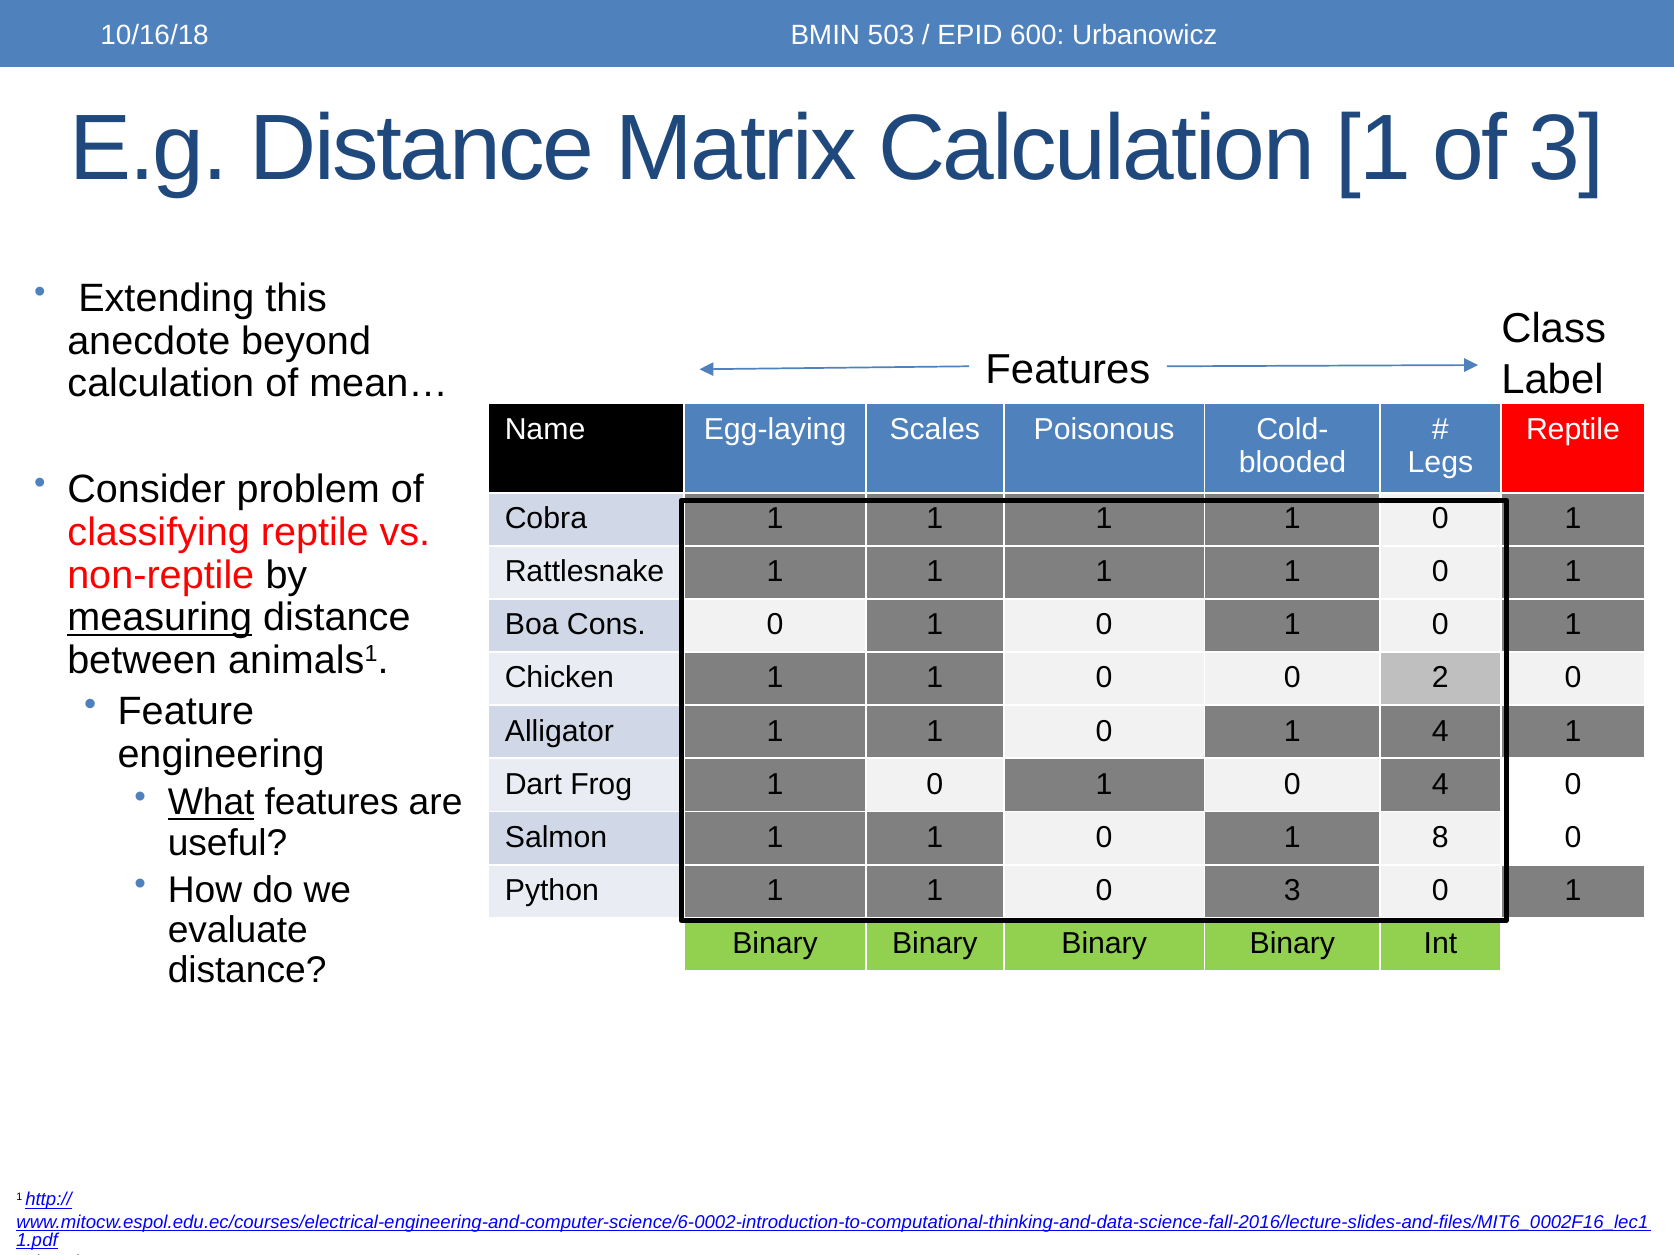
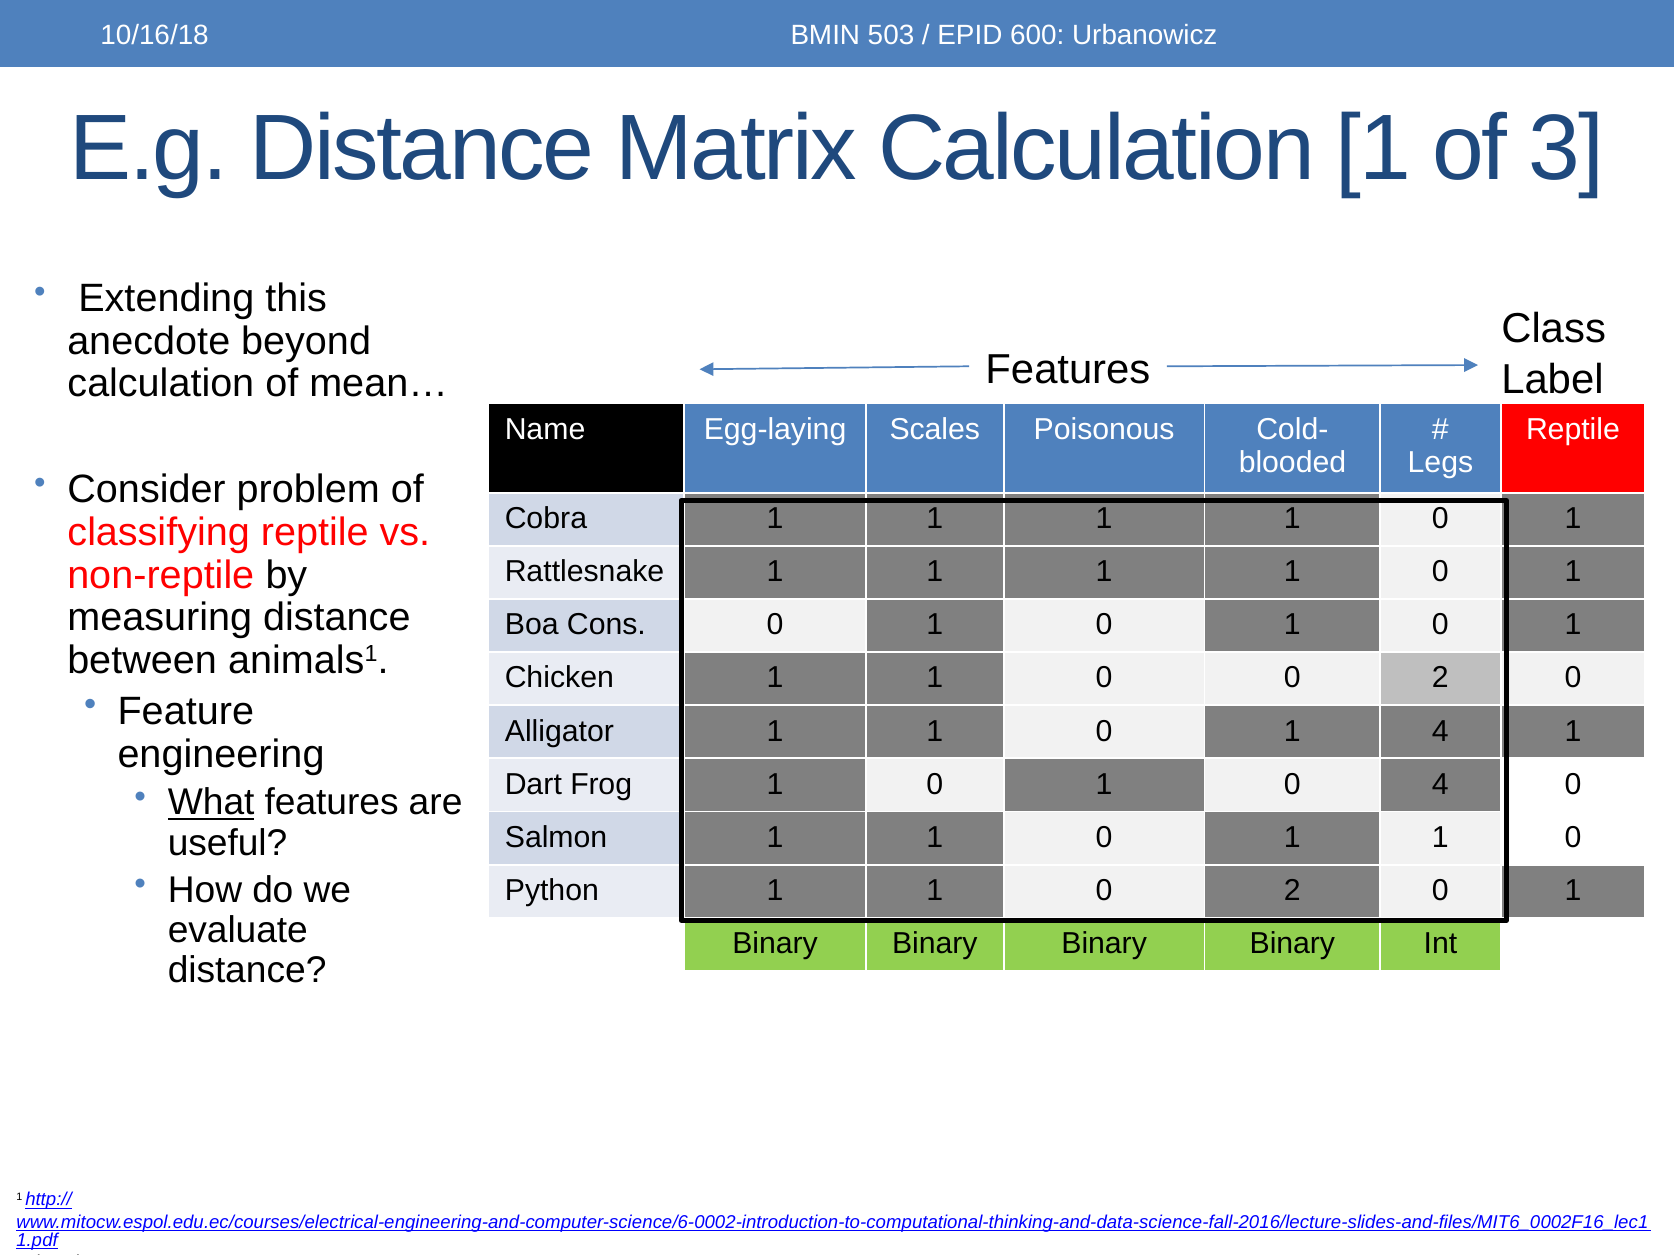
measuring underline: present -> none
0 1 8: 8 -> 1
1 0 3: 3 -> 2
